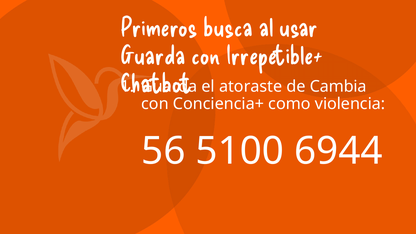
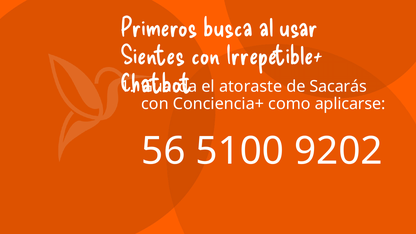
Guarda at (153, 56): Guarda -> Sientes
Cambia: Cambia -> Sacarás
violencia: violencia -> aplicarse
6944: 6944 -> 9202
